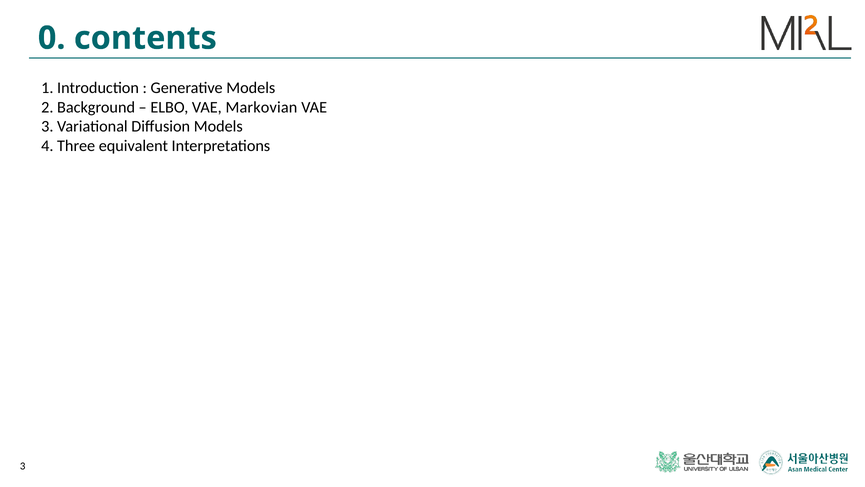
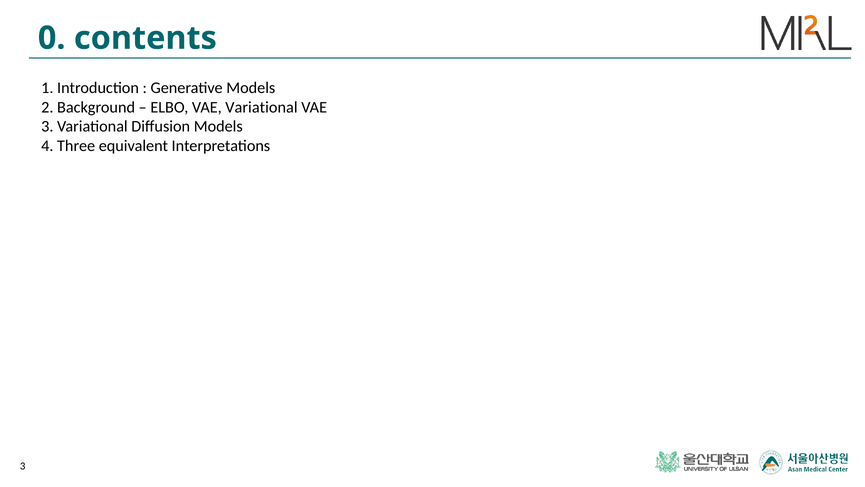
VAE Markovian: Markovian -> Variational
